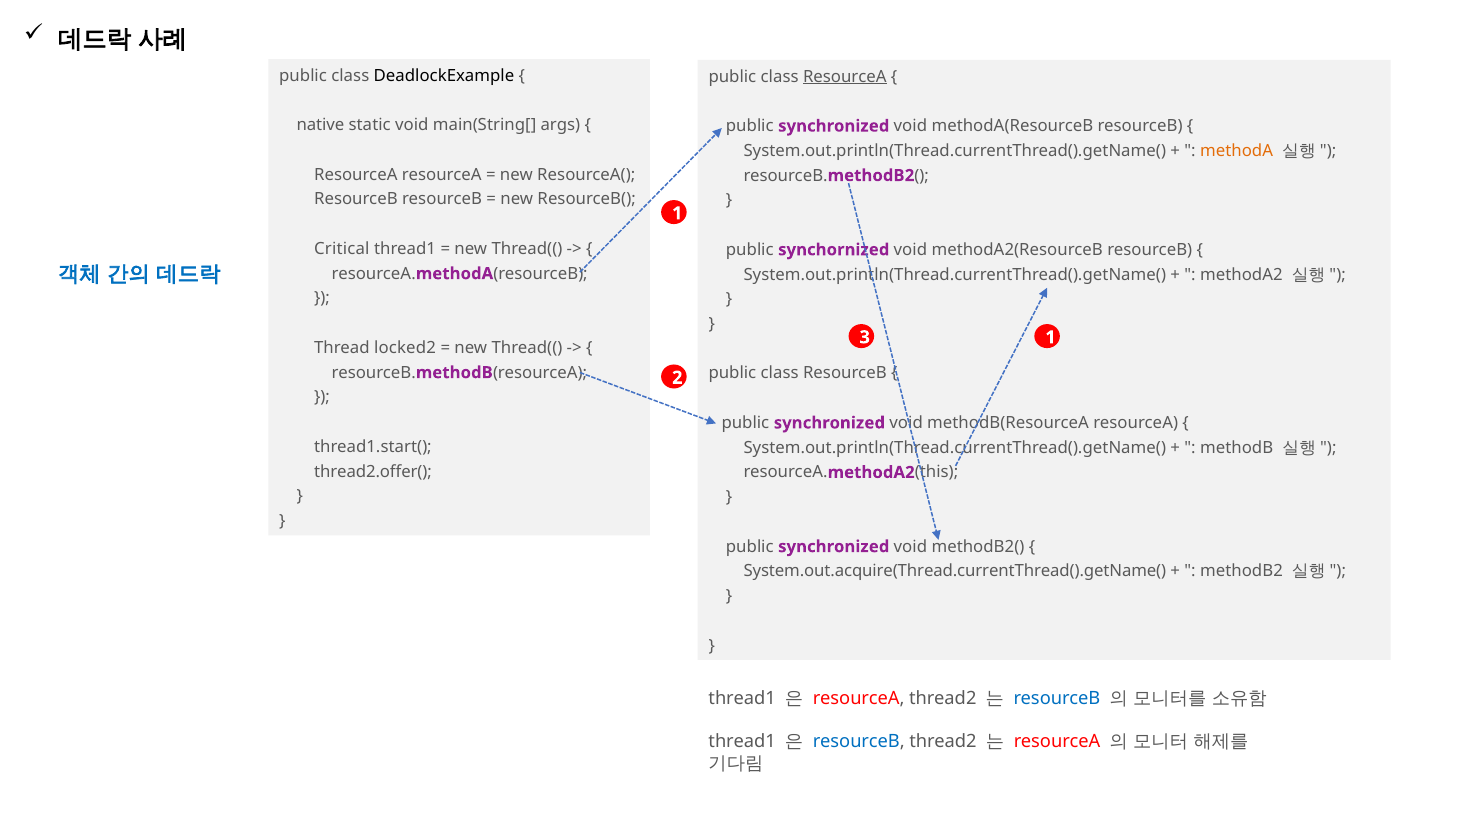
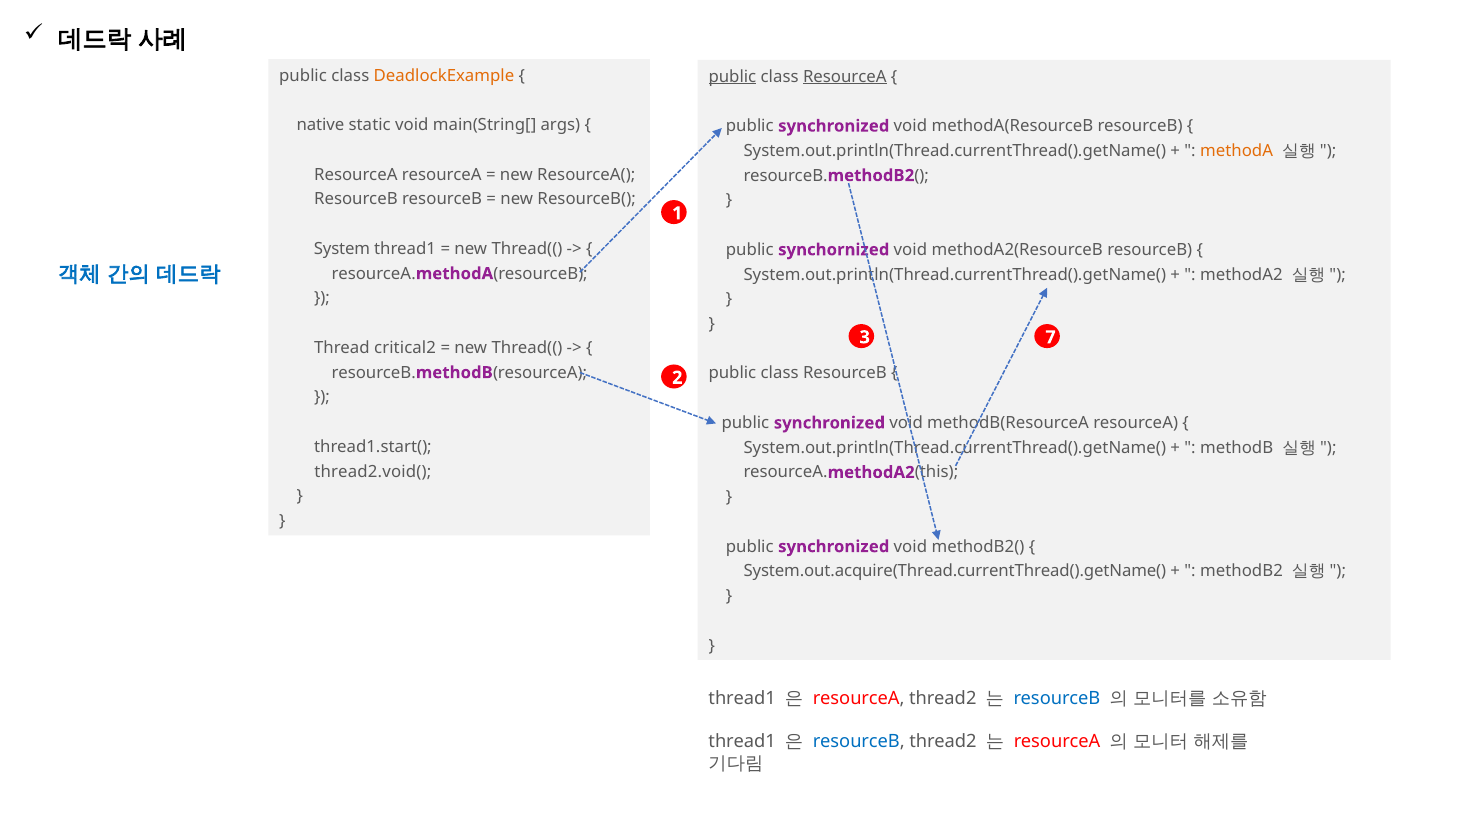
DeadlockExample colour: black -> orange
public at (732, 77) underline: none -> present
Critical: Critical -> System
3 1: 1 -> 7
locked2: locked2 -> critical2
thread2.offer(: thread2.offer( -> thread2.void(
